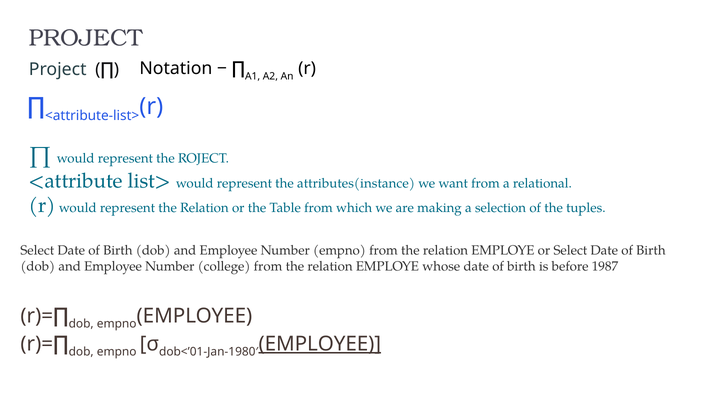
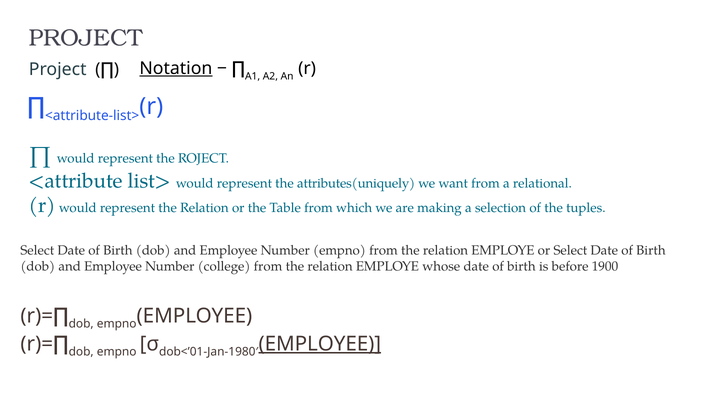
Notation underline: none -> present
attributes(instance: attributes(instance -> attributes(uniquely
1987: 1987 -> 1900
